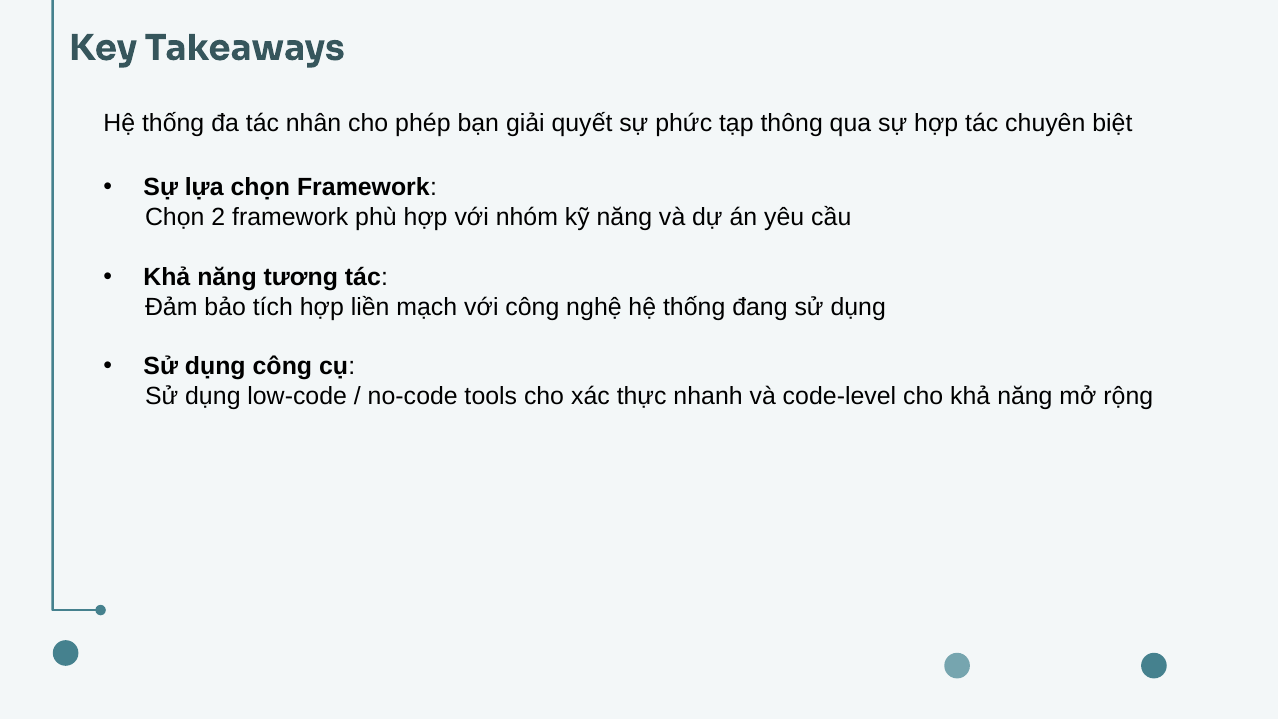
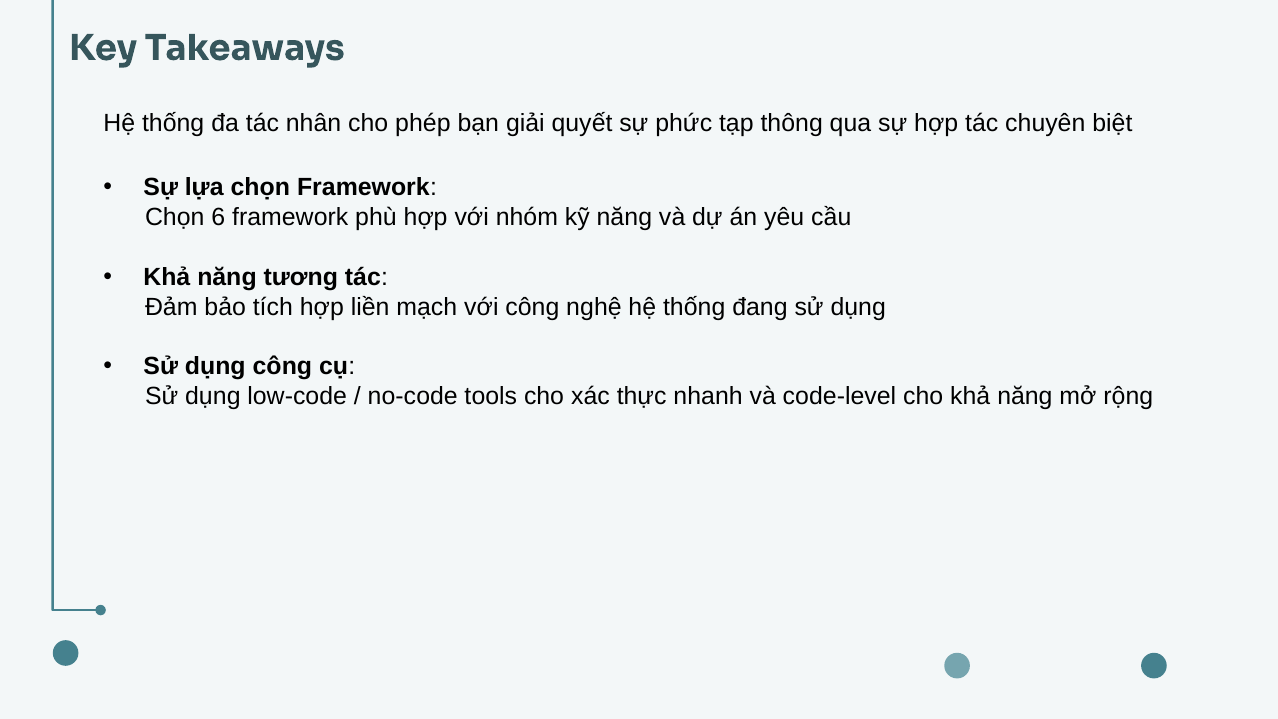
2: 2 -> 6
